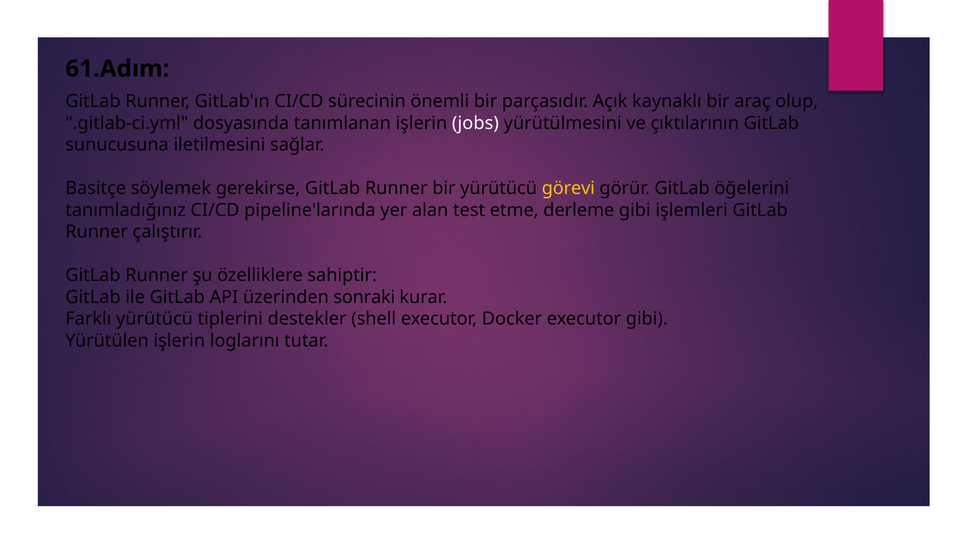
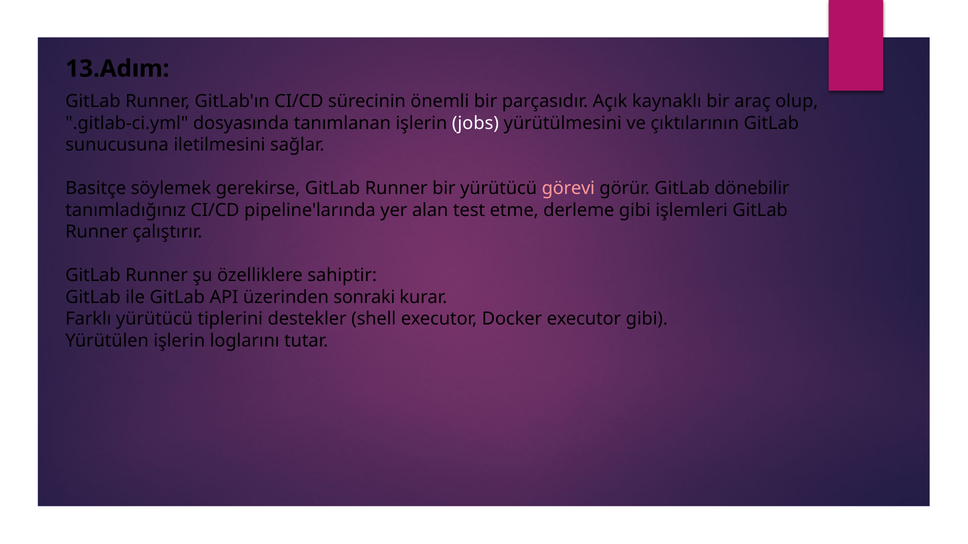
61.Adım: 61.Adım -> 13.Adım
görevi colour: yellow -> pink
öğelerini: öğelerini -> dönebilir
